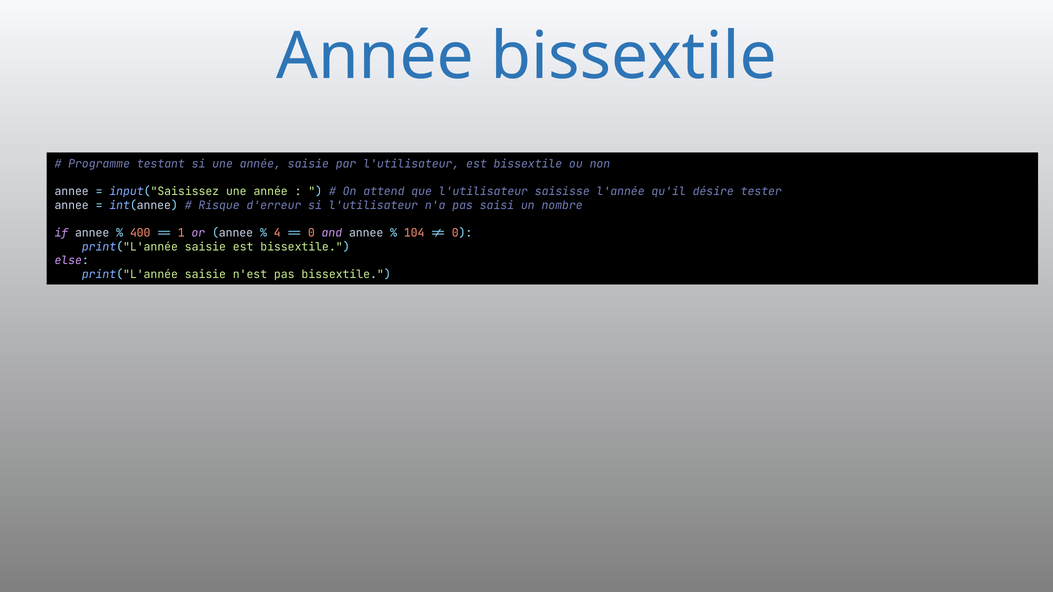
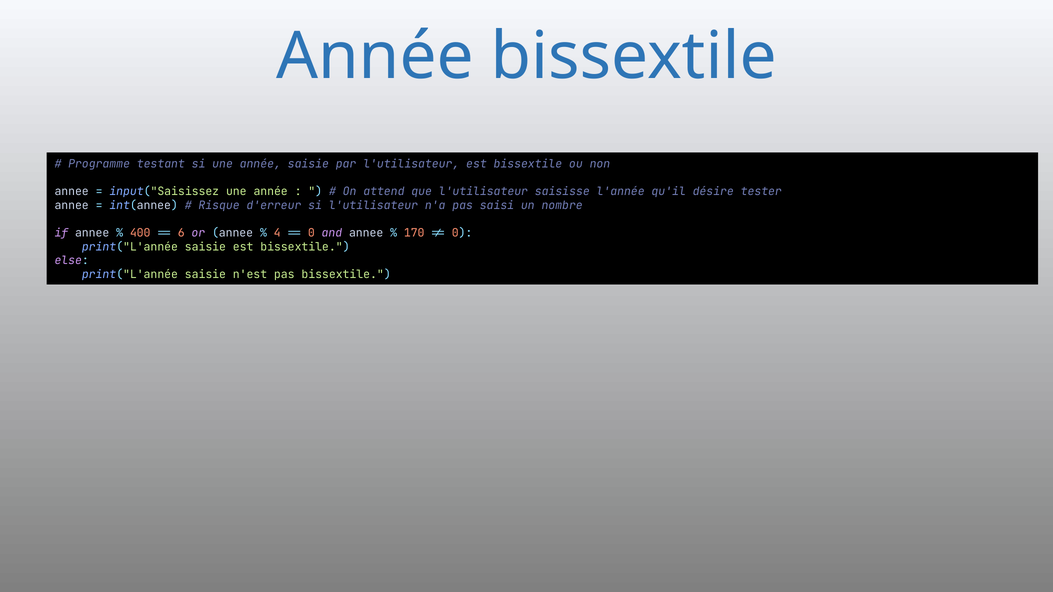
1: 1 -> 6
104: 104 -> 170
